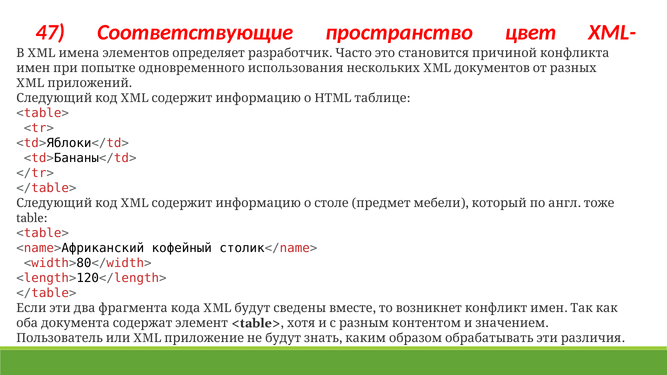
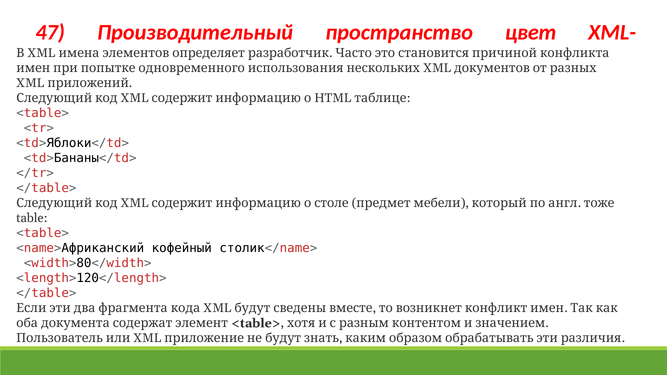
Соответствующие: Соответствующие -> Производительный
